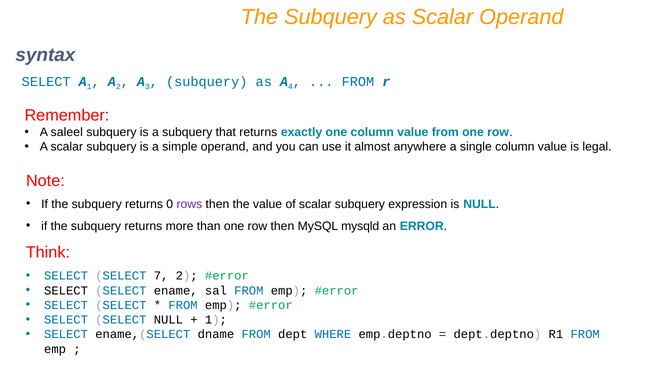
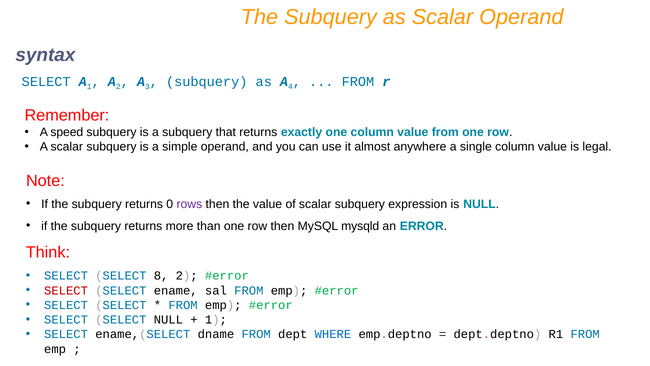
saleel: saleel -> speed
7: 7 -> 8
SELECT at (66, 290) colour: black -> red
